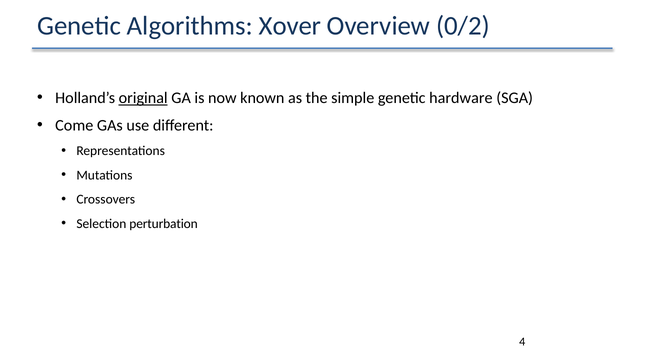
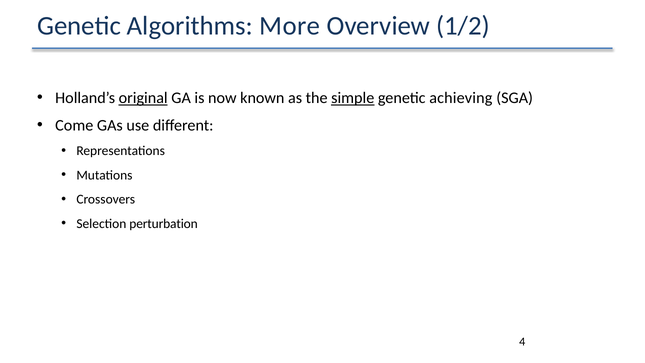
Xover: Xover -> More
0/2: 0/2 -> 1/2
simple underline: none -> present
hardware: hardware -> achieving
